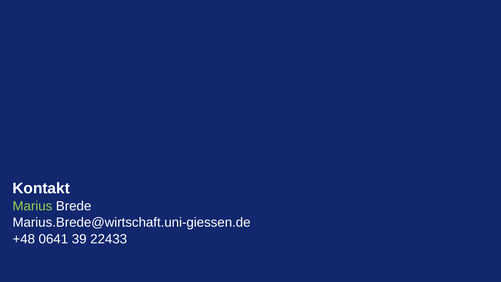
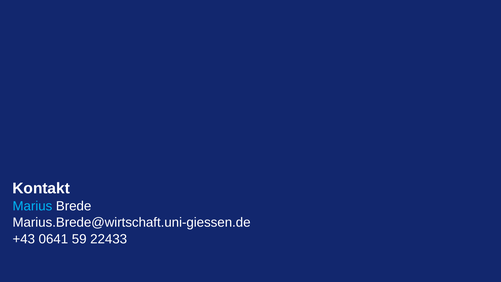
Marius colour: light green -> light blue
+48: +48 -> +43
39: 39 -> 59
